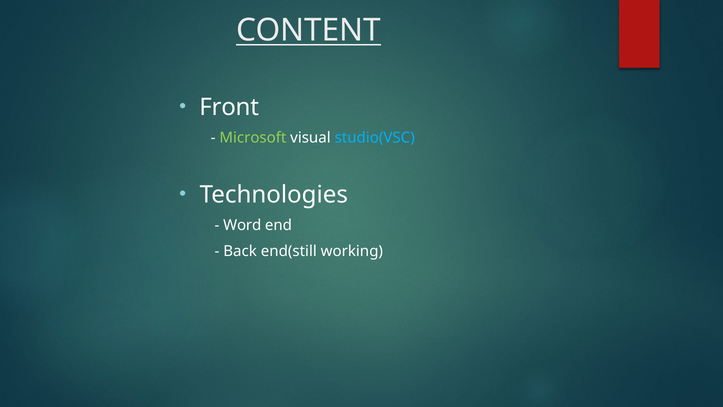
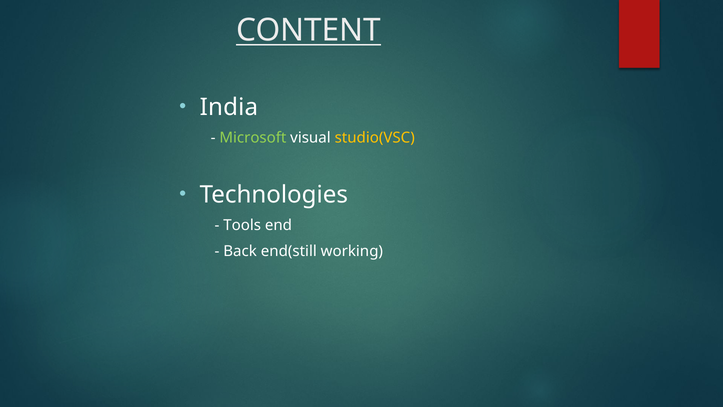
Front: Front -> India
studio(VSC colour: light blue -> yellow
Word: Word -> Tools
